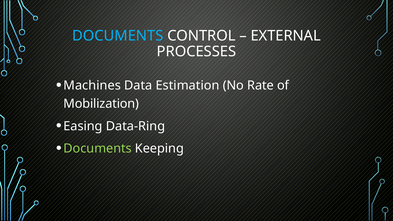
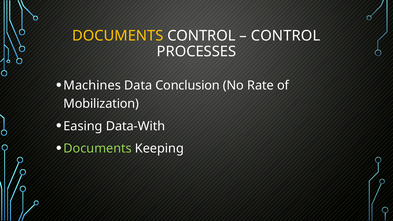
DOCUMENTS at (118, 36) colour: light blue -> yellow
EXTERNAL at (286, 36): EXTERNAL -> CONTROL
Estimation: Estimation -> Conclusion
Data-Ring: Data-Ring -> Data-With
